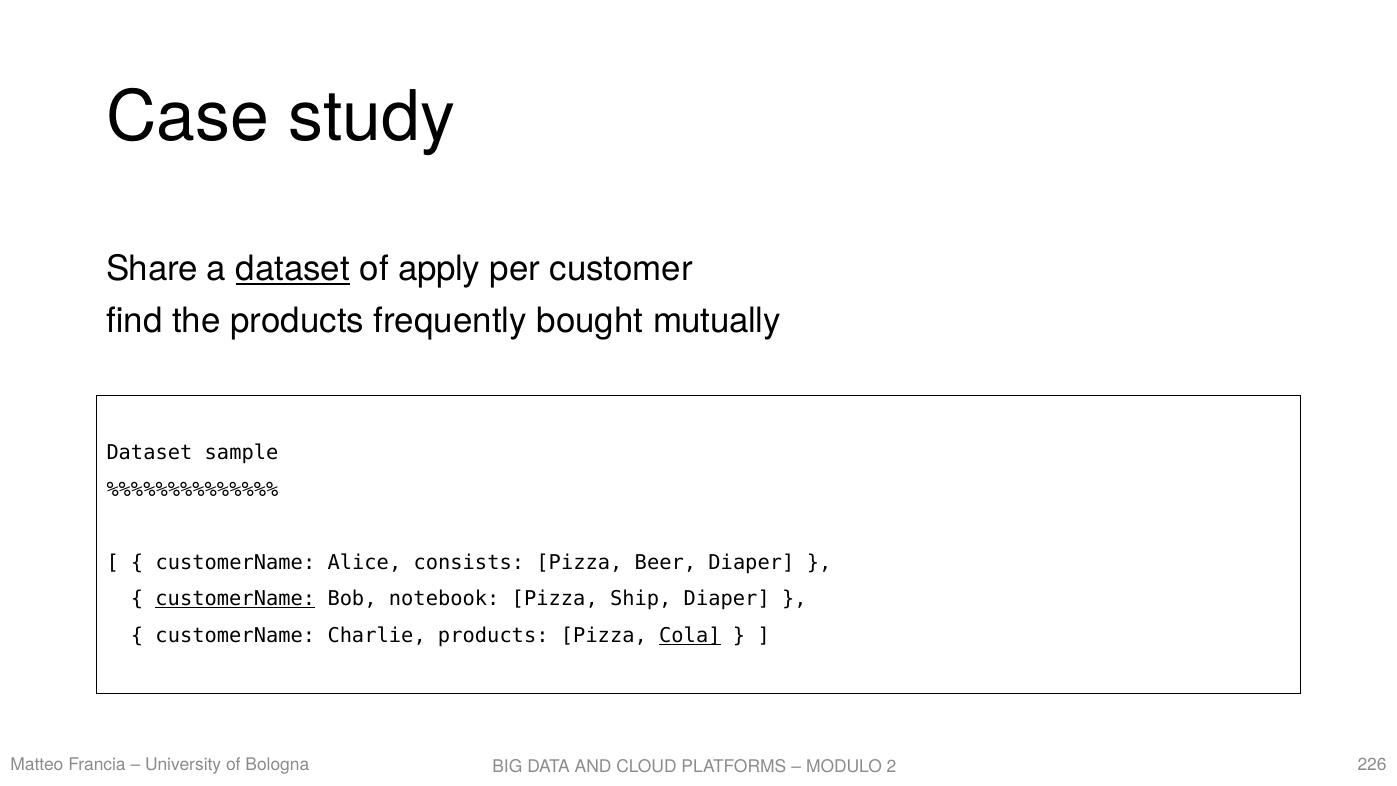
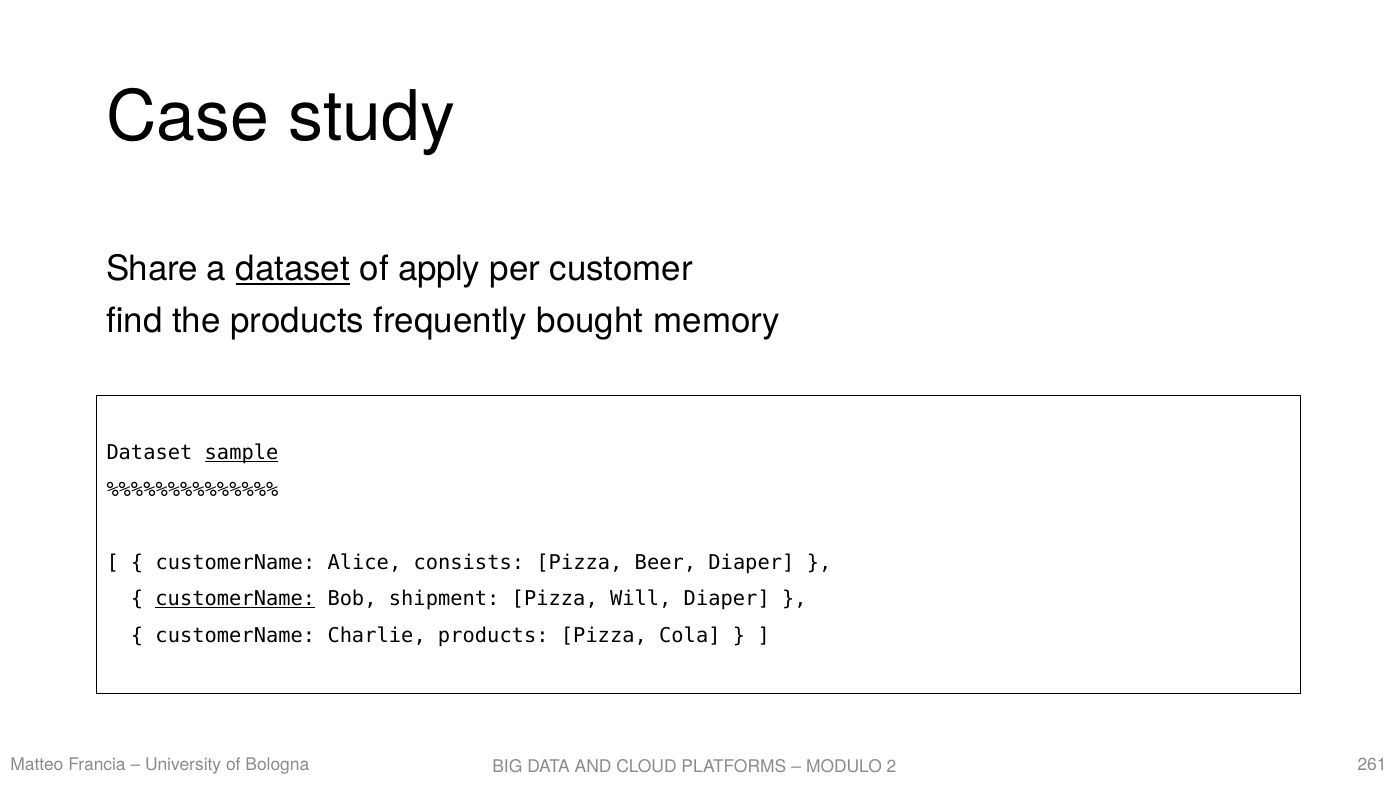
mutually: mutually -> memory
sample underline: none -> present
notebook: notebook -> shipment
Ship: Ship -> Will
Cola underline: present -> none
226: 226 -> 261
